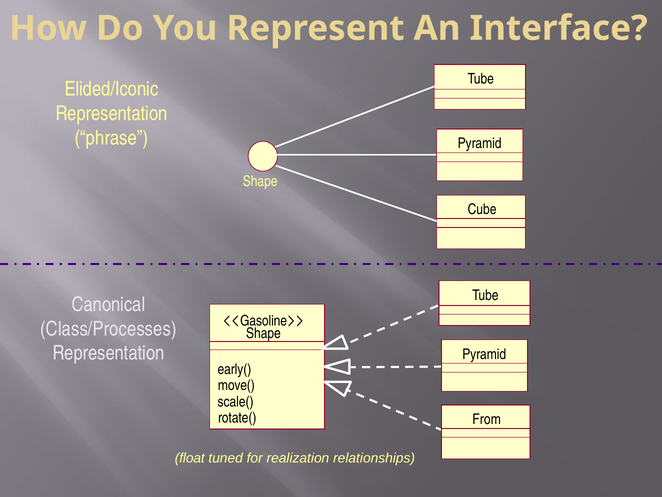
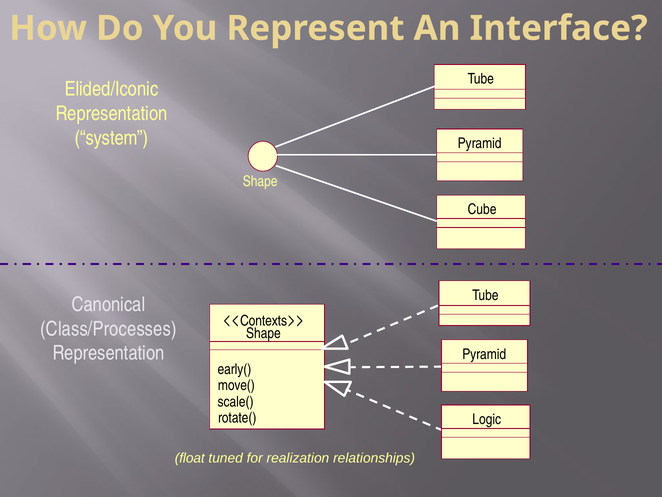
phrase: phrase -> system
Gasoline: Gasoline -> Contexts
From: From -> Logic
